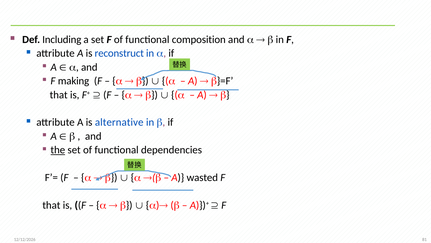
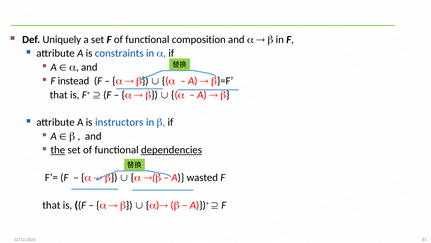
Including: Including -> Uniquely
reconstruct: reconstruct -> constraints
making: making -> instead
alternative: alternative -> instructors
dependencies underline: none -> present
